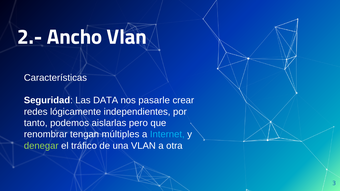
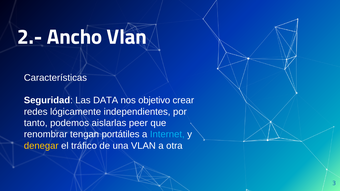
pasarle: pasarle -> objetivo
pero: pero -> peer
múltiples: múltiples -> portátiles
denegar colour: light green -> yellow
